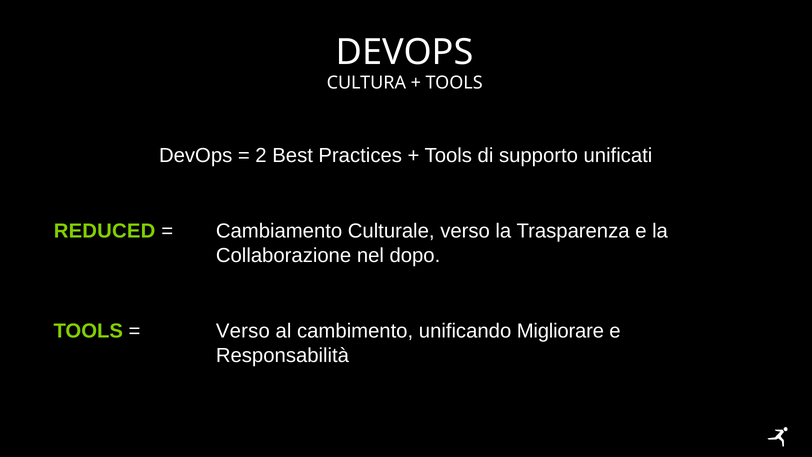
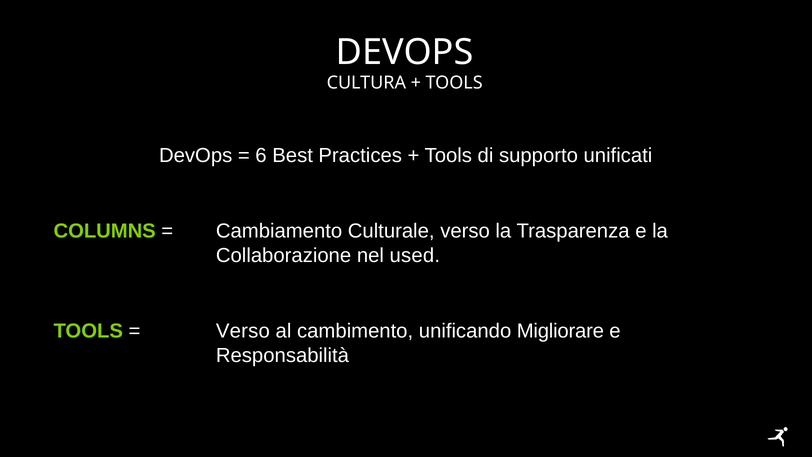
2: 2 -> 6
REDUCED: REDUCED -> COLUMNS
dopo: dopo -> used
